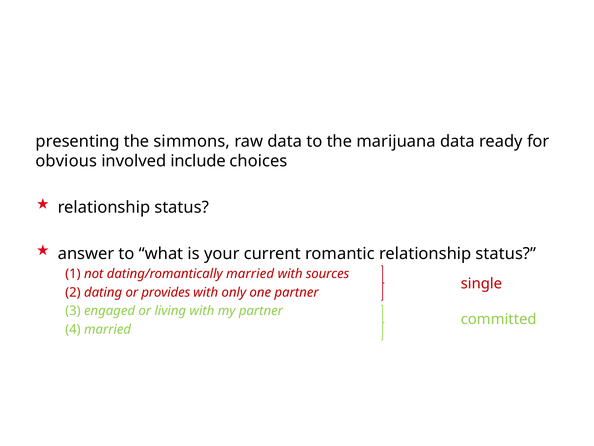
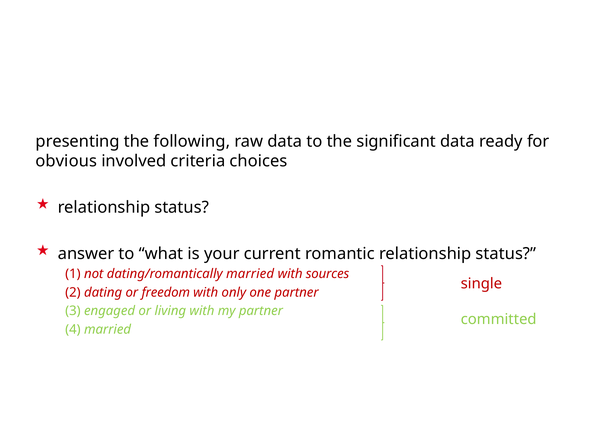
simmons: simmons -> following
marijuana: marijuana -> significant
include: include -> criteria
provides: provides -> freedom
